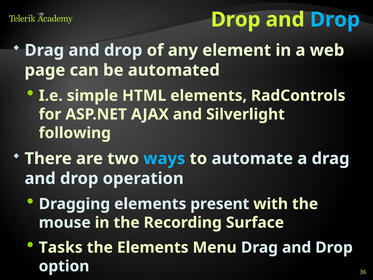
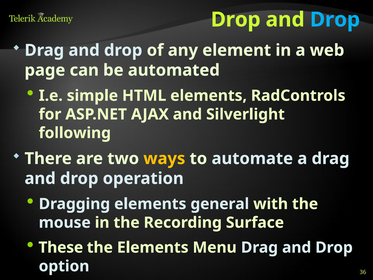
ways colour: light blue -> yellow
present: present -> general
Tasks: Tasks -> These
